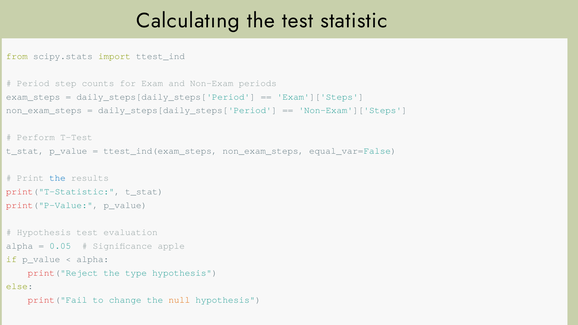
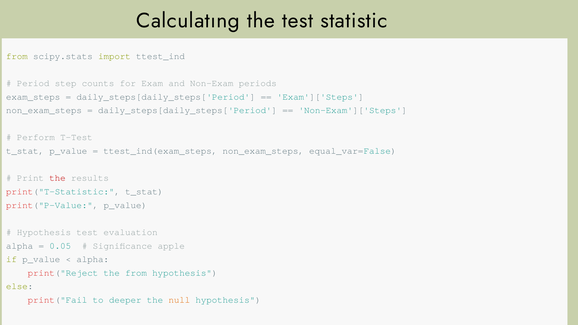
the at (57, 178) colour: blue -> red
the type: type -> from
change: change -> deeper
